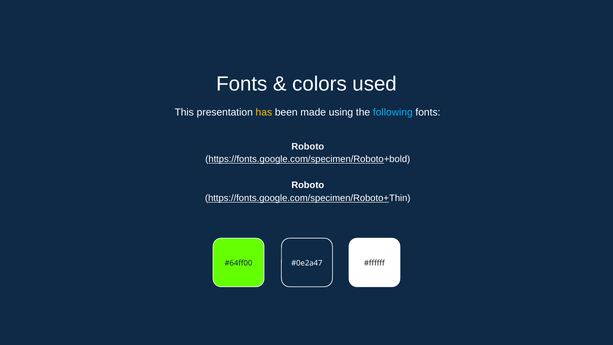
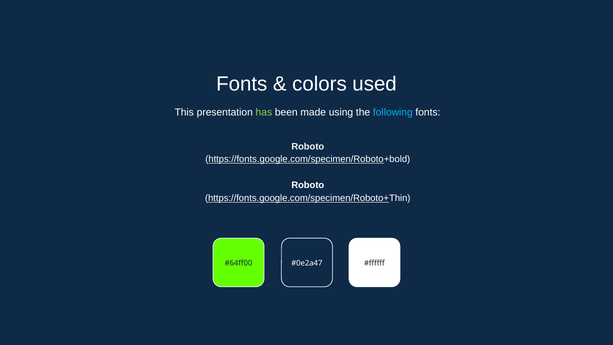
has colour: yellow -> light green
